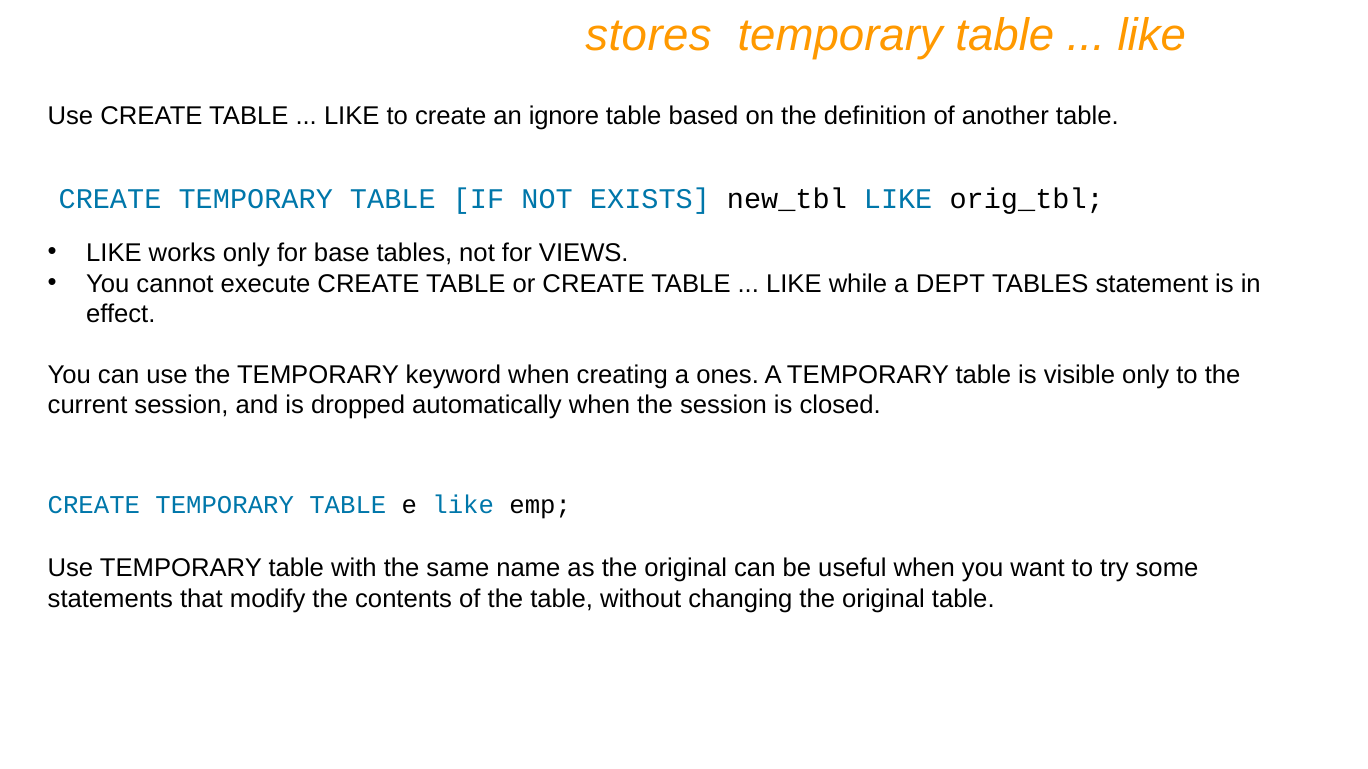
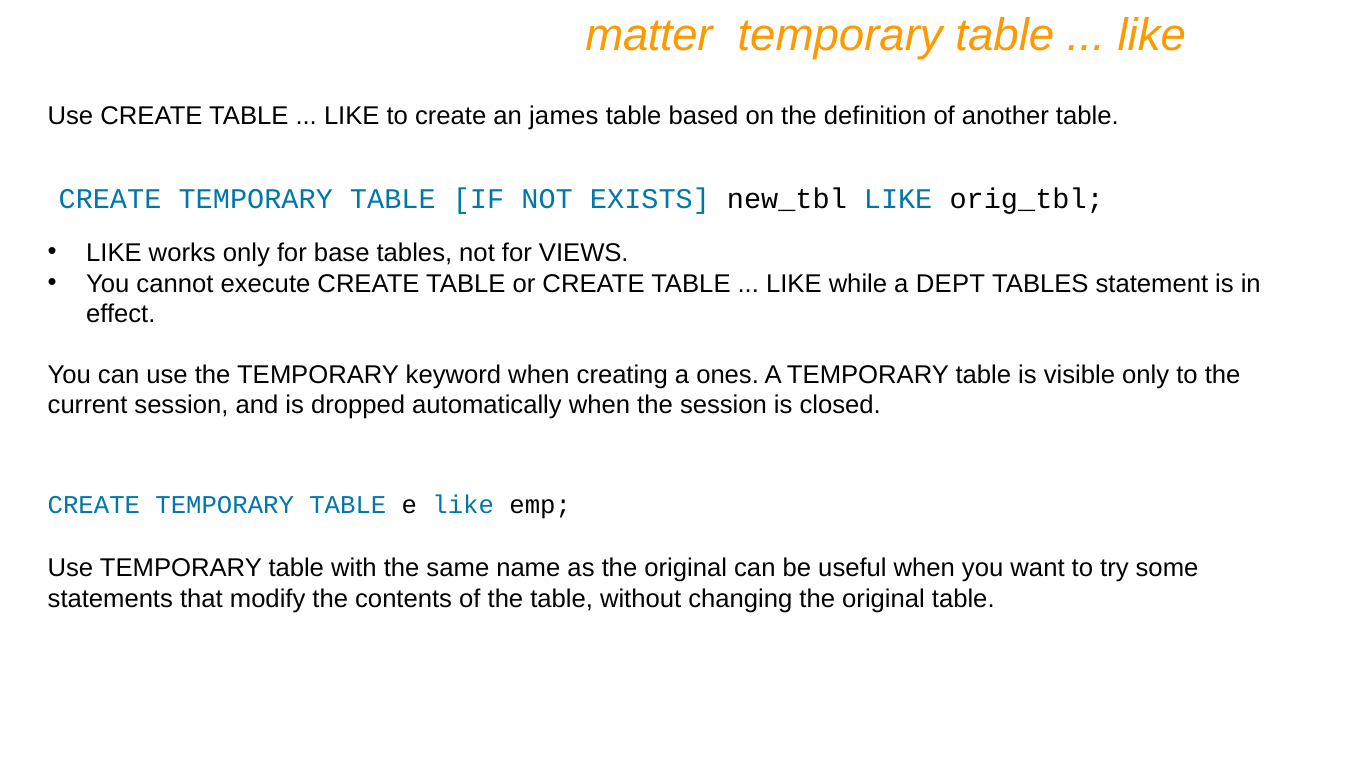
stores: stores -> matter
ignore: ignore -> james
